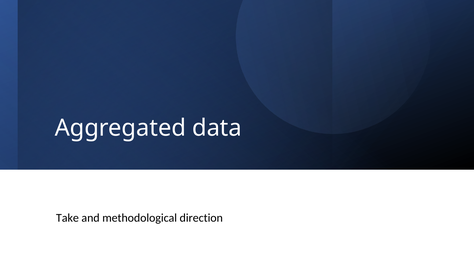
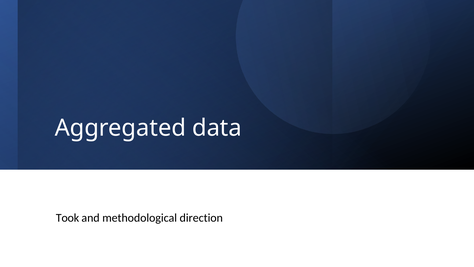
Take: Take -> Took
